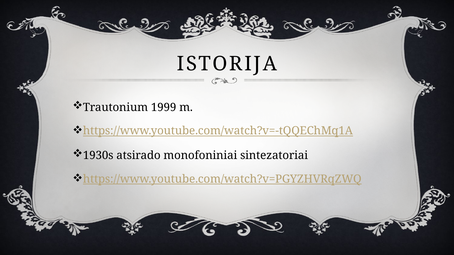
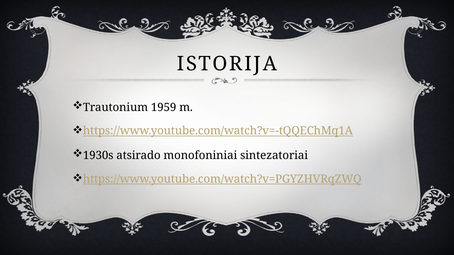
1999: 1999 -> 1959
